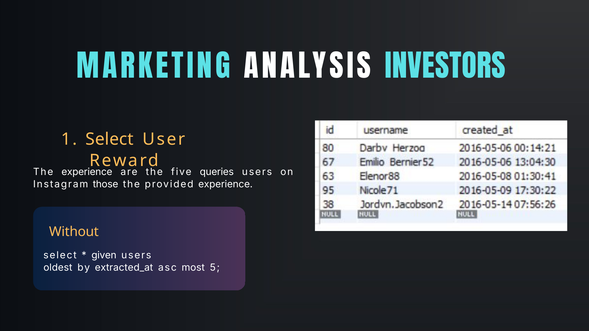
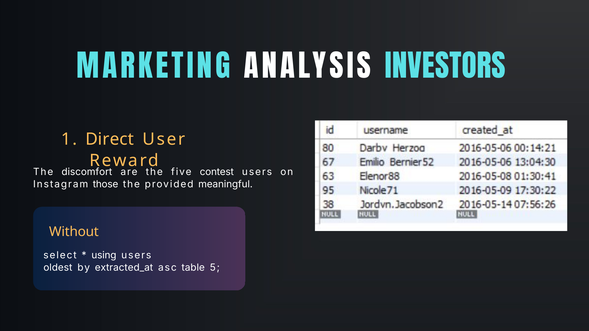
1 Select: Select -> Direct
The experience: experience -> discomfort
queries: queries -> contest
provided experience: experience -> meaningful
given: given -> using
most: most -> table
